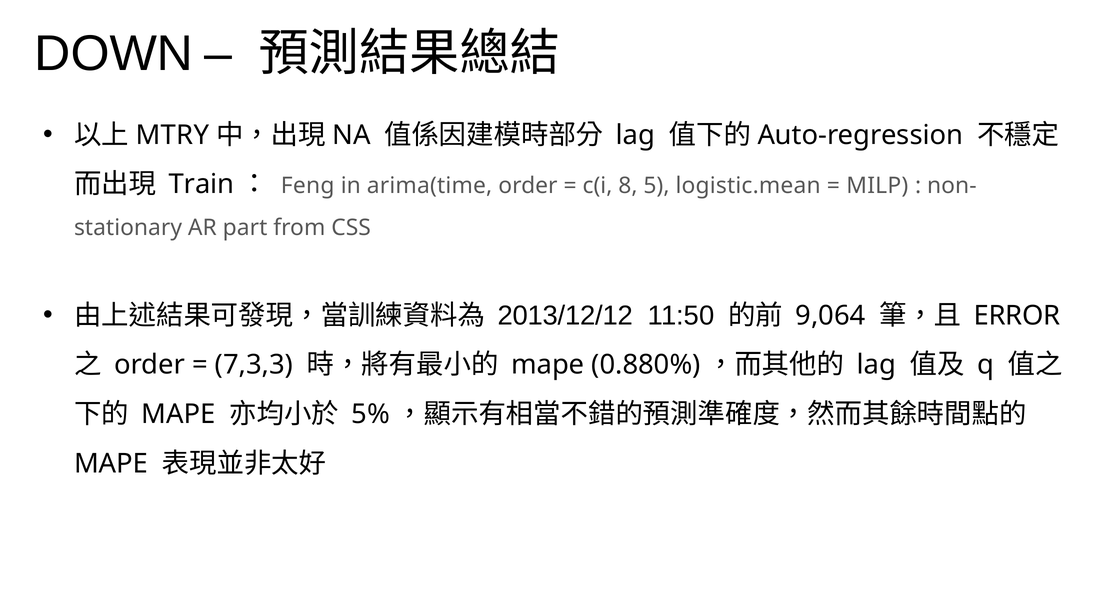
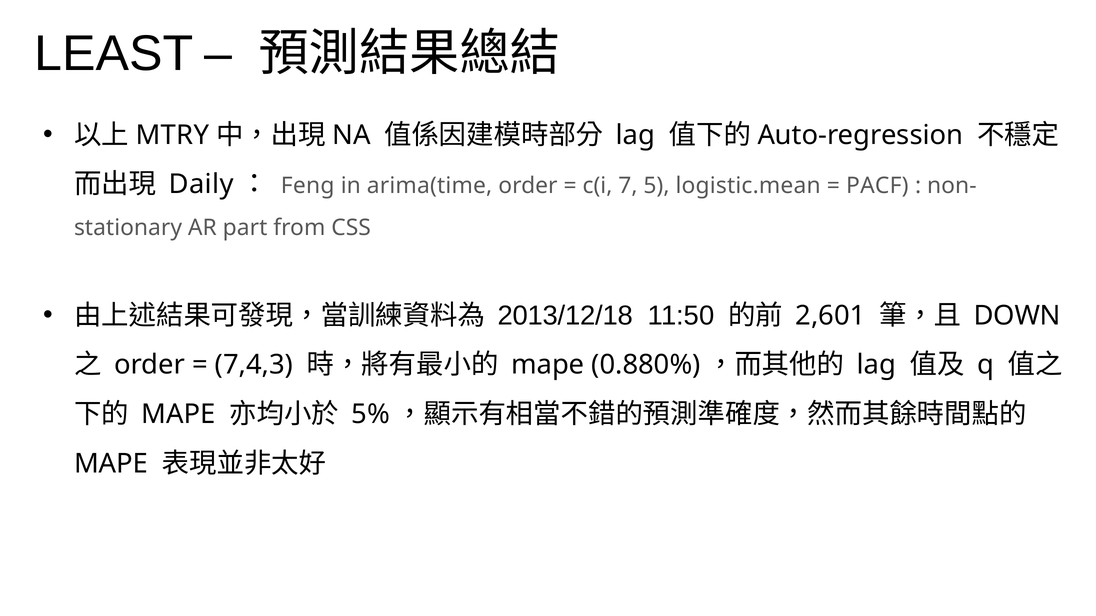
DOWN: DOWN -> LEAST
Train: Train -> Daily
8: 8 -> 7
MILP: MILP -> PACF
2013/12/12: 2013/12/12 -> 2013/12/18
9,064: 9,064 -> 2,601
ERROR: ERROR -> DOWN
7,3,3: 7,3,3 -> 7,4,3
